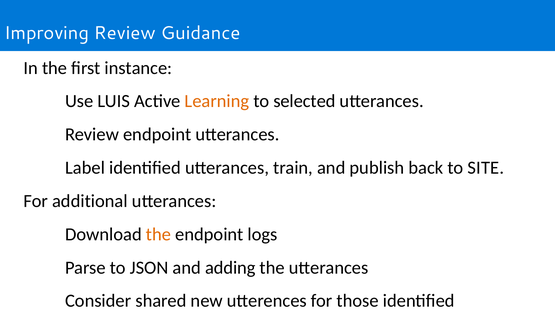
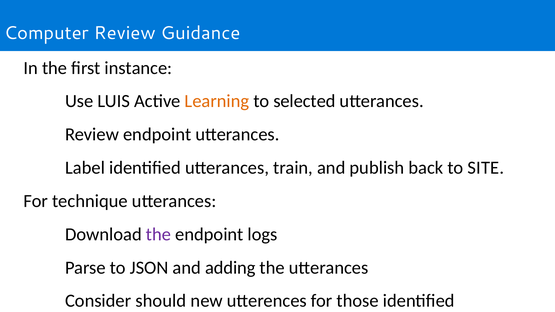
Improving: Improving -> Computer
additional: additional -> technique
the at (158, 234) colour: orange -> purple
shared: shared -> should
